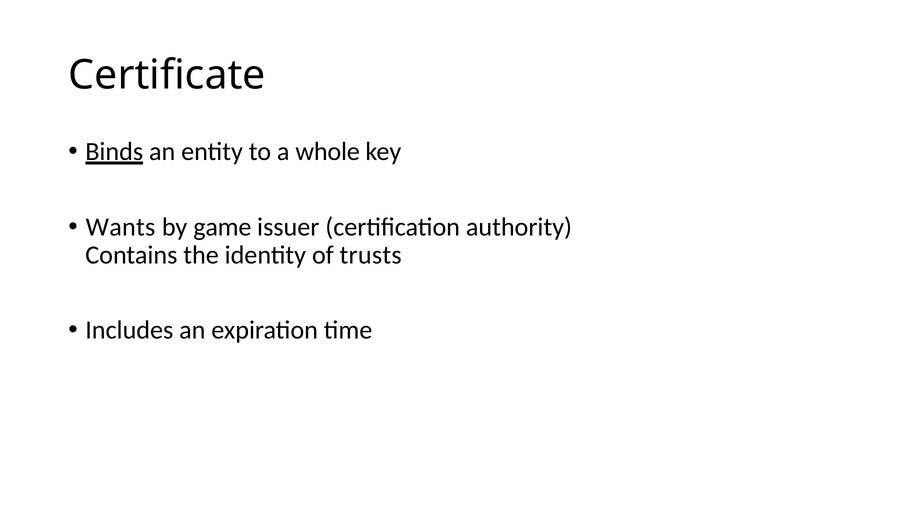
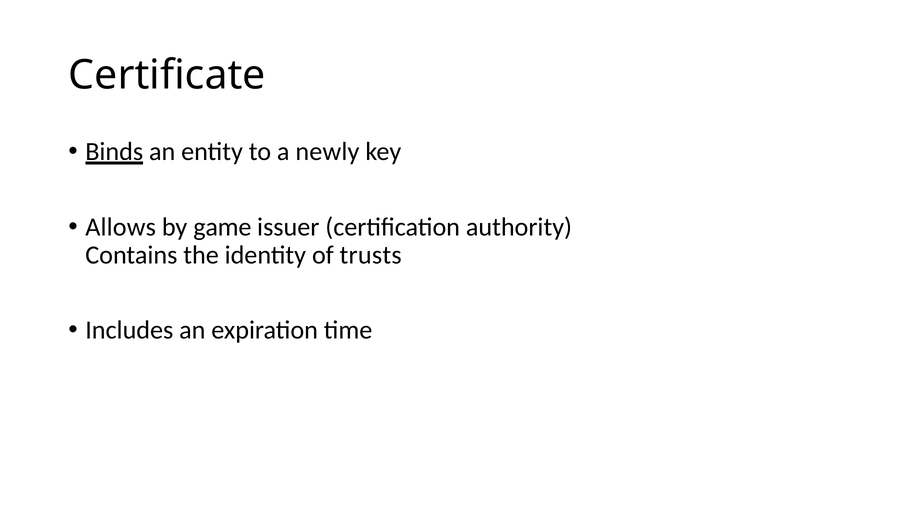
whole: whole -> newly
Wants: Wants -> Allows
